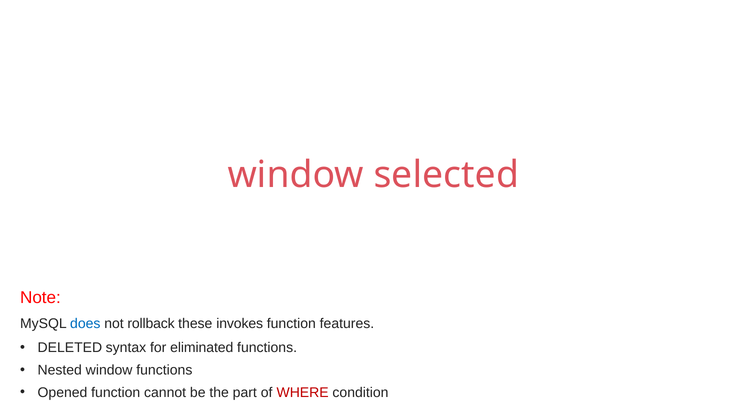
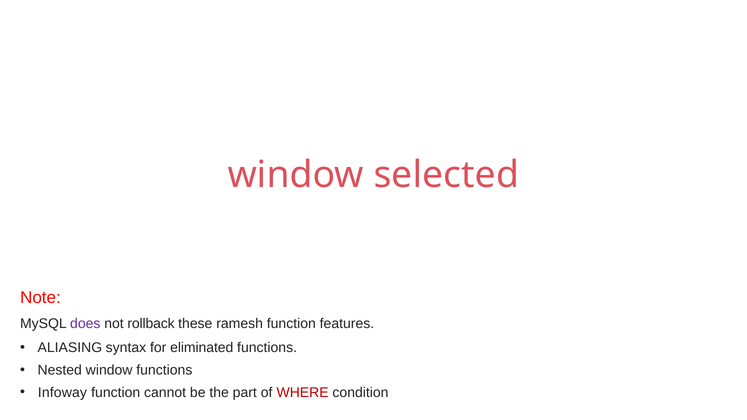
does colour: blue -> purple
invokes: invokes -> ramesh
DELETED: DELETED -> ALIASING
Opened: Opened -> Infoway
